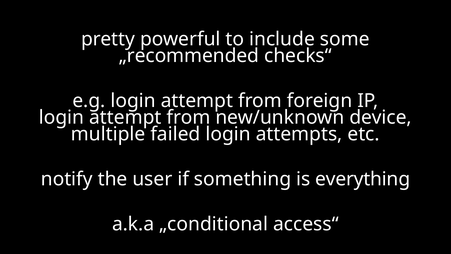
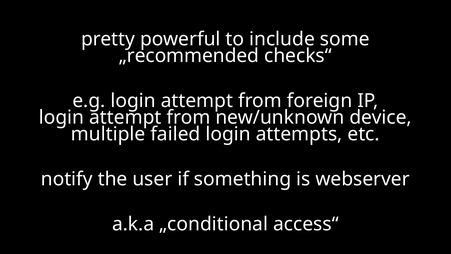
everything: everything -> webserver
